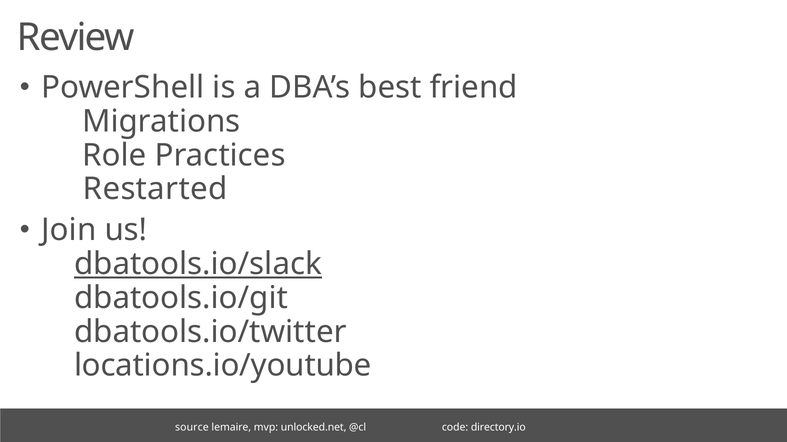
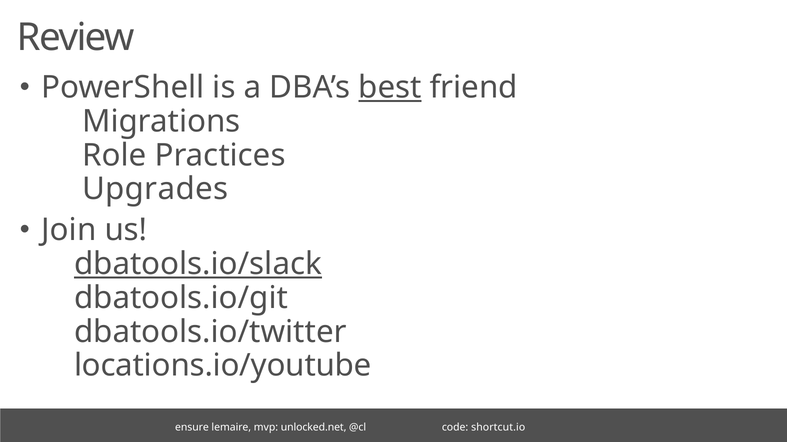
best underline: none -> present
Restarted: Restarted -> Upgrades
source: source -> ensure
directory.io: directory.io -> shortcut.io
